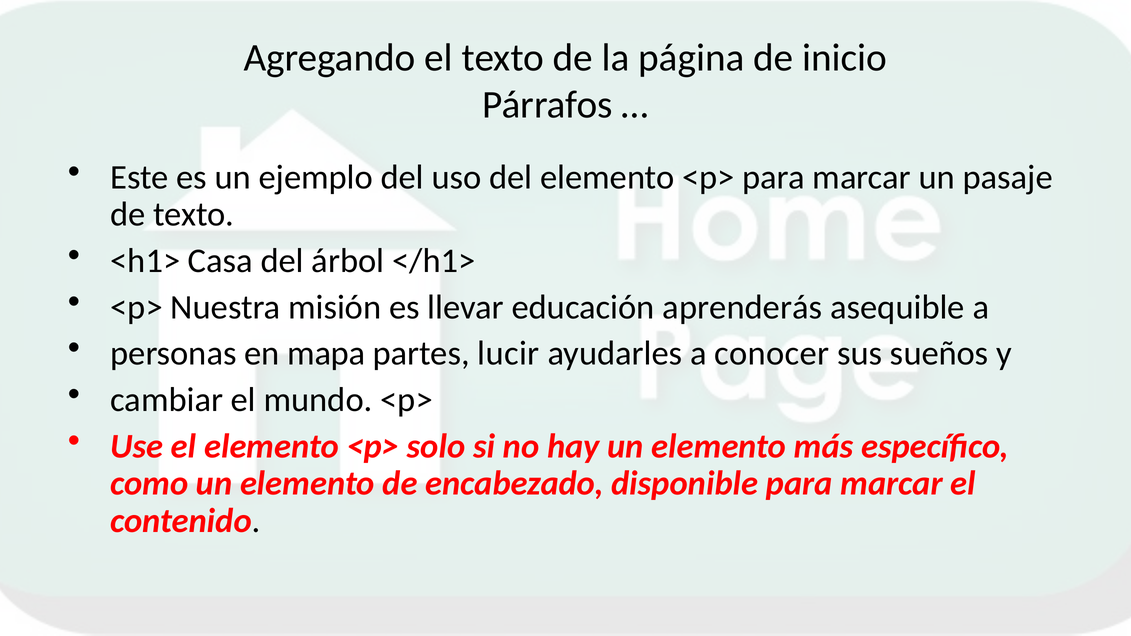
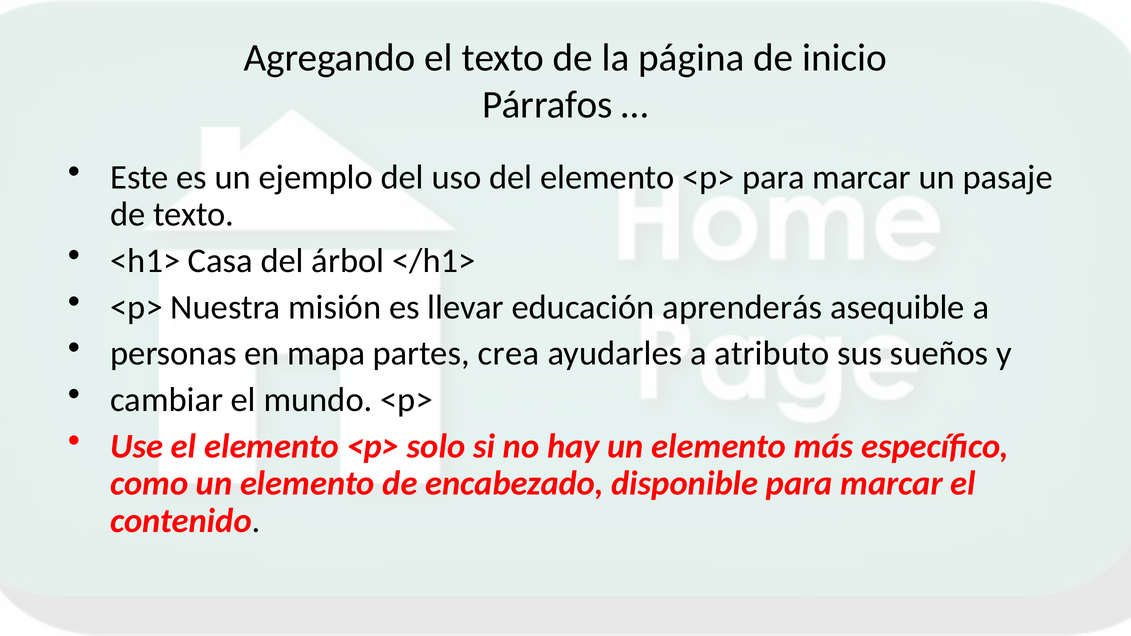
lucir: lucir -> crea
conocer: conocer -> atributo
